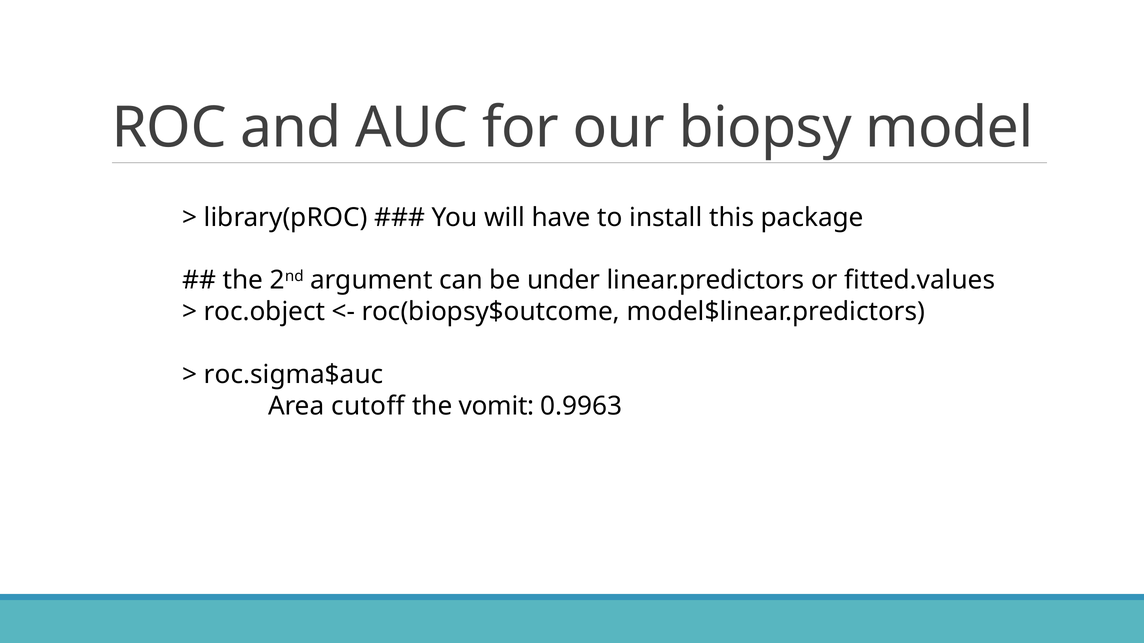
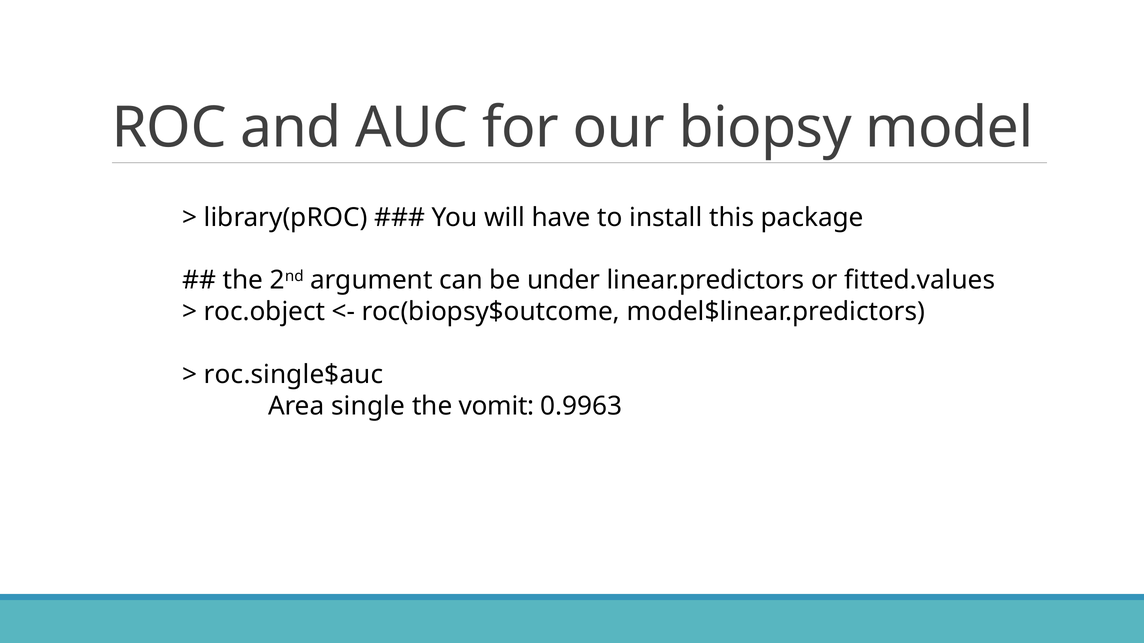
roc.sigma$auc: roc.sigma$auc -> roc.single$auc
cutoff: cutoff -> single
